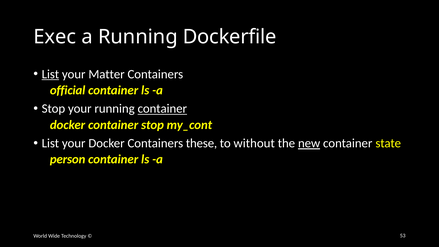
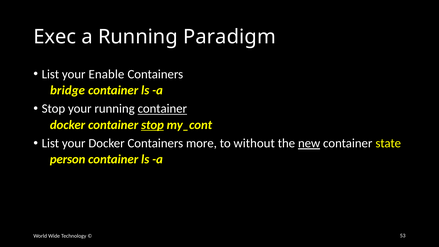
Dockerfile: Dockerfile -> Paradigm
List at (50, 74) underline: present -> none
Matter: Matter -> Enable
official: official -> bridge
stop at (153, 125) underline: none -> present
these: these -> more
